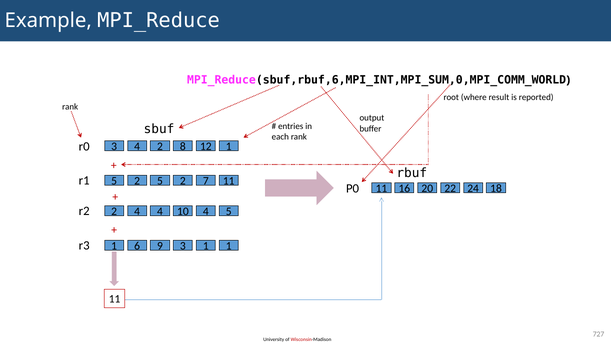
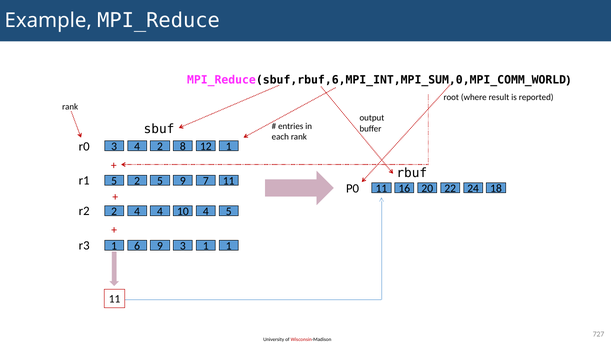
2 5 2: 2 -> 9
